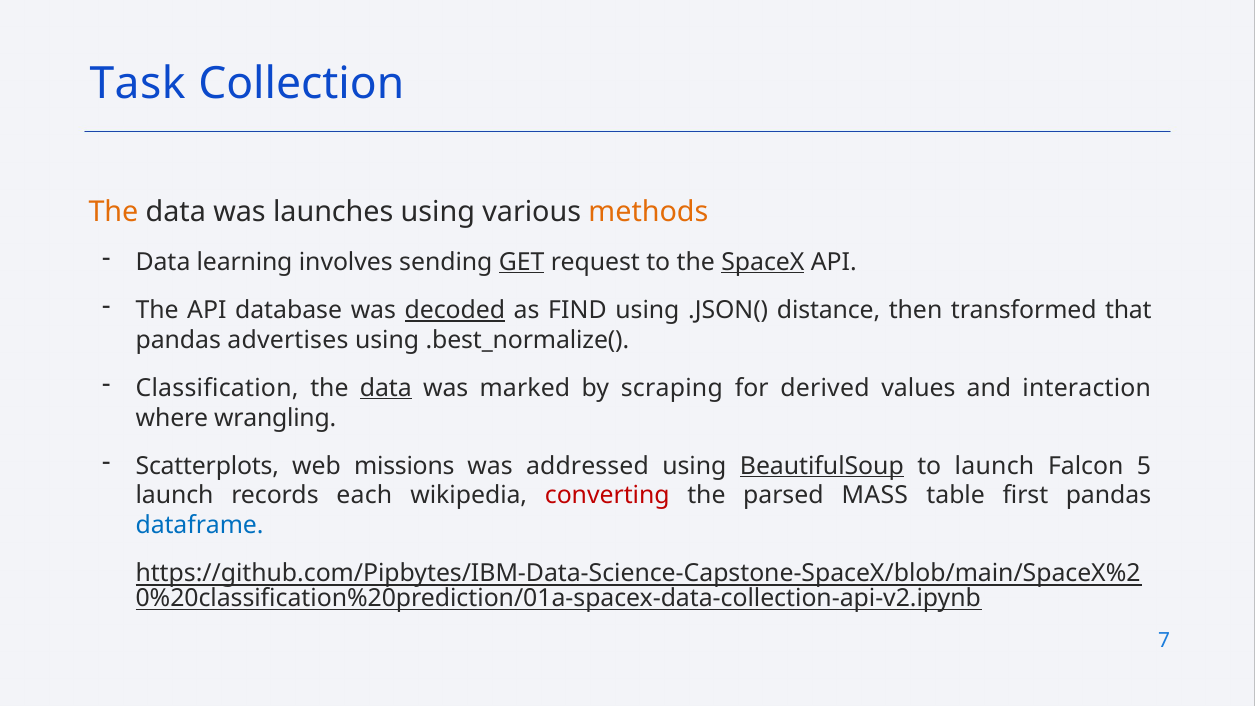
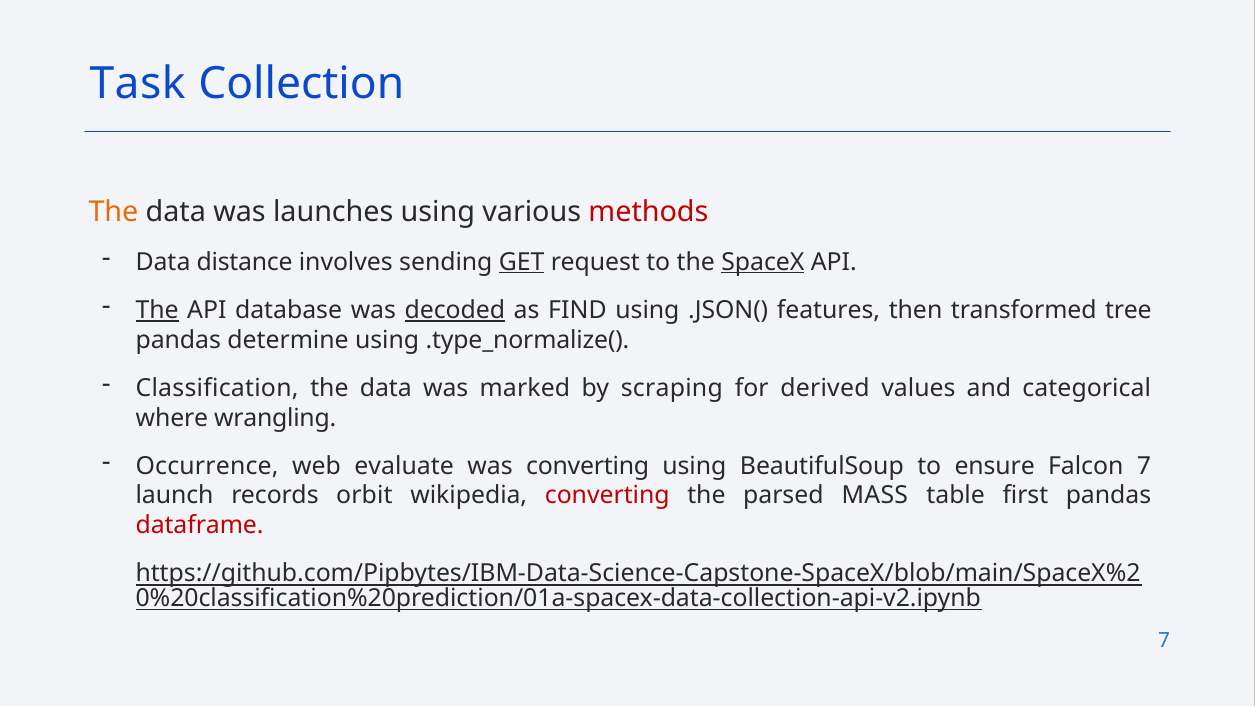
methods colour: orange -> red
learning: learning -> distance
The at (157, 310) underline: none -> present
distance: distance -> features
that: that -> tree
advertises: advertises -> determine
.best_normalize(: .best_normalize( -> .type_normalize(
data at (386, 388) underline: present -> none
interaction: interaction -> categorical
Scatterplots: Scatterplots -> Occurrence
missions: missions -> evaluate
was addressed: addressed -> converting
BeautifulSoup underline: present -> none
to launch: launch -> ensure
Falcon 5: 5 -> 7
each: each -> orbit
dataframe colour: blue -> red
